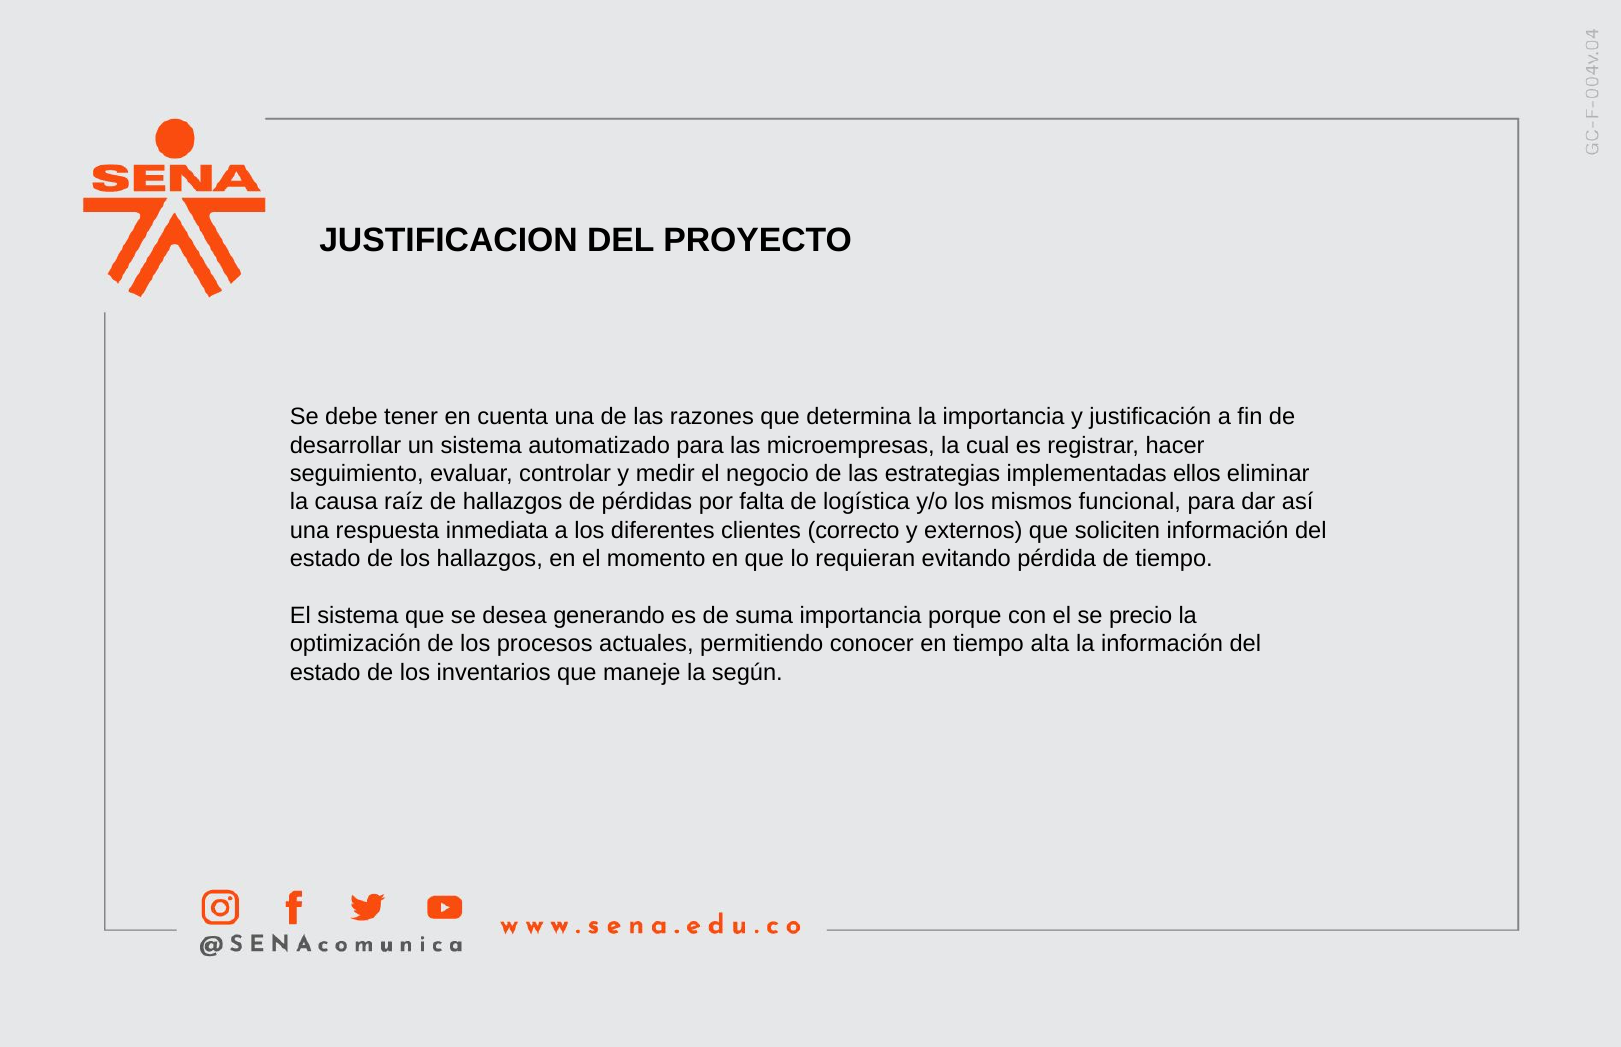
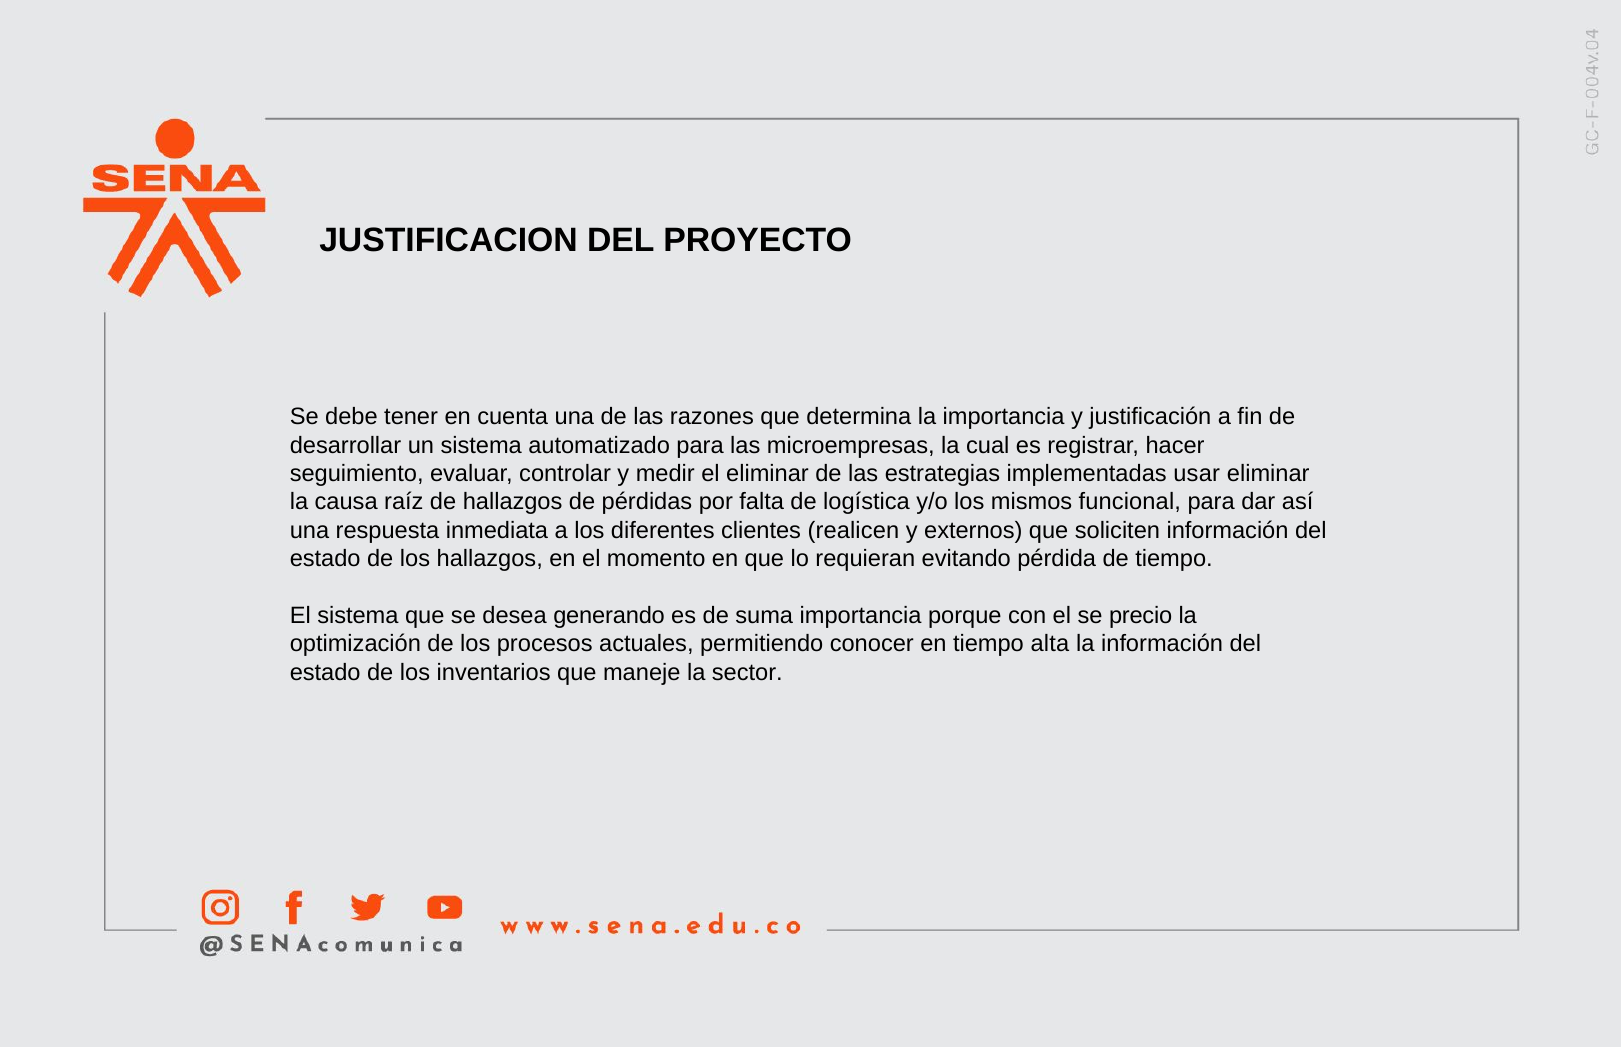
el negocio: negocio -> eliminar
ellos: ellos -> usar
correcto: correcto -> realicen
según: según -> sector
